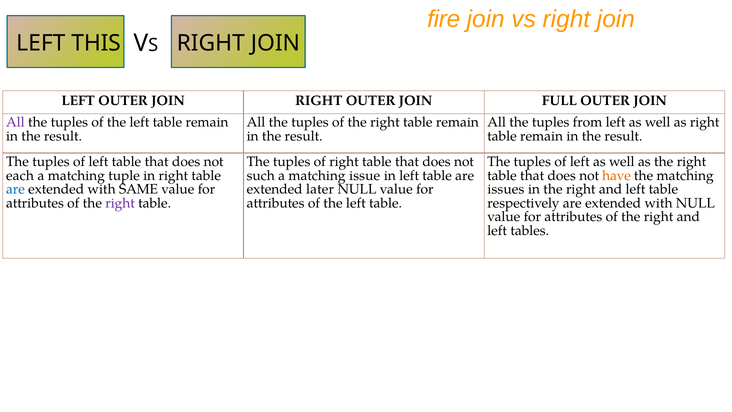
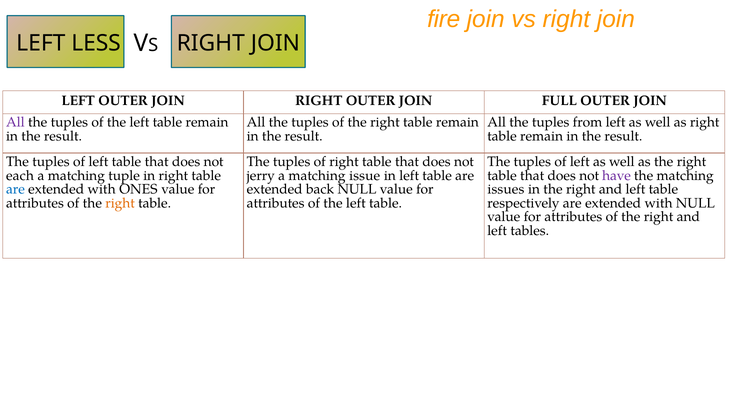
THIS: THIS -> LESS
such: such -> jerry
have colour: orange -> purple
SAME: SAME -> ONES
later: later -> back
right at (120, 203) colour: purple -> orange
